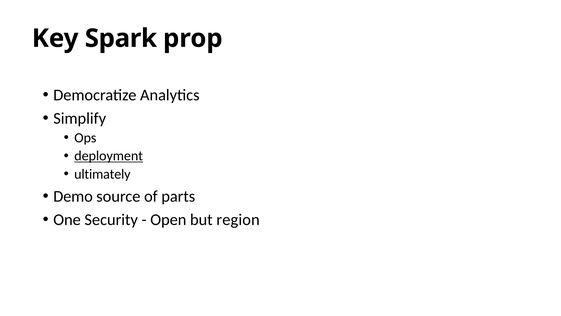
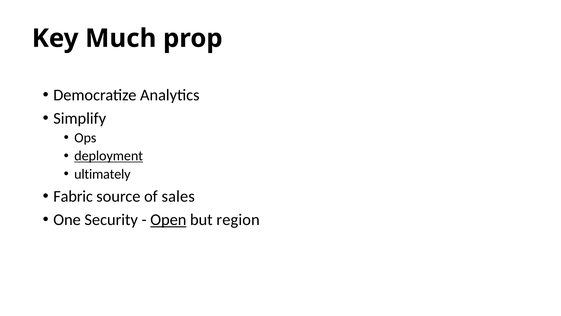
Spark: Spark -> Much
Demo: Demo -> Fabric
parts: parts -> sales
Open underline: none -> present
